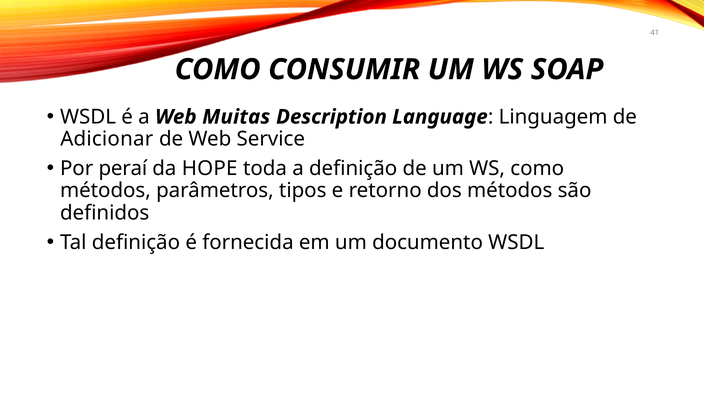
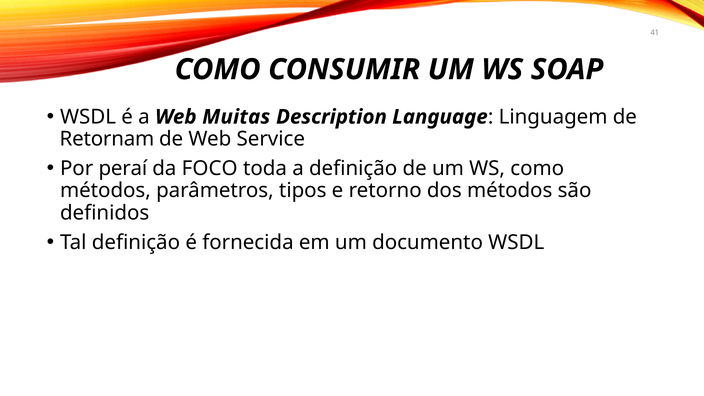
Adicionar: Adicionar -> Retornam
HOPE: HOPE -> FOCO
